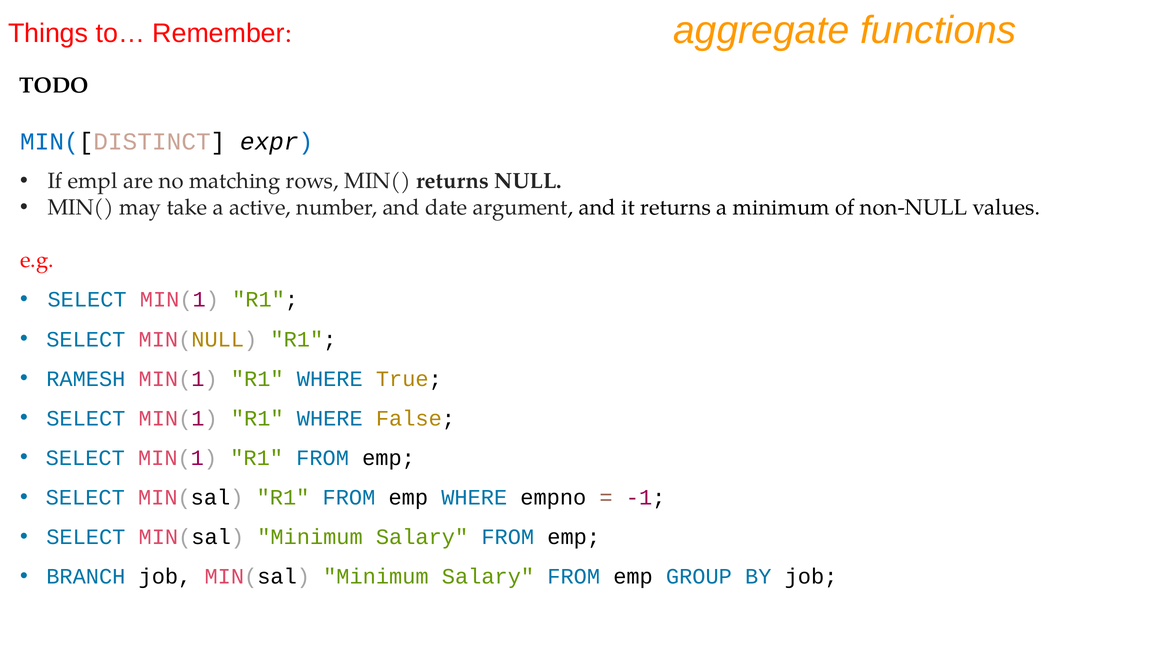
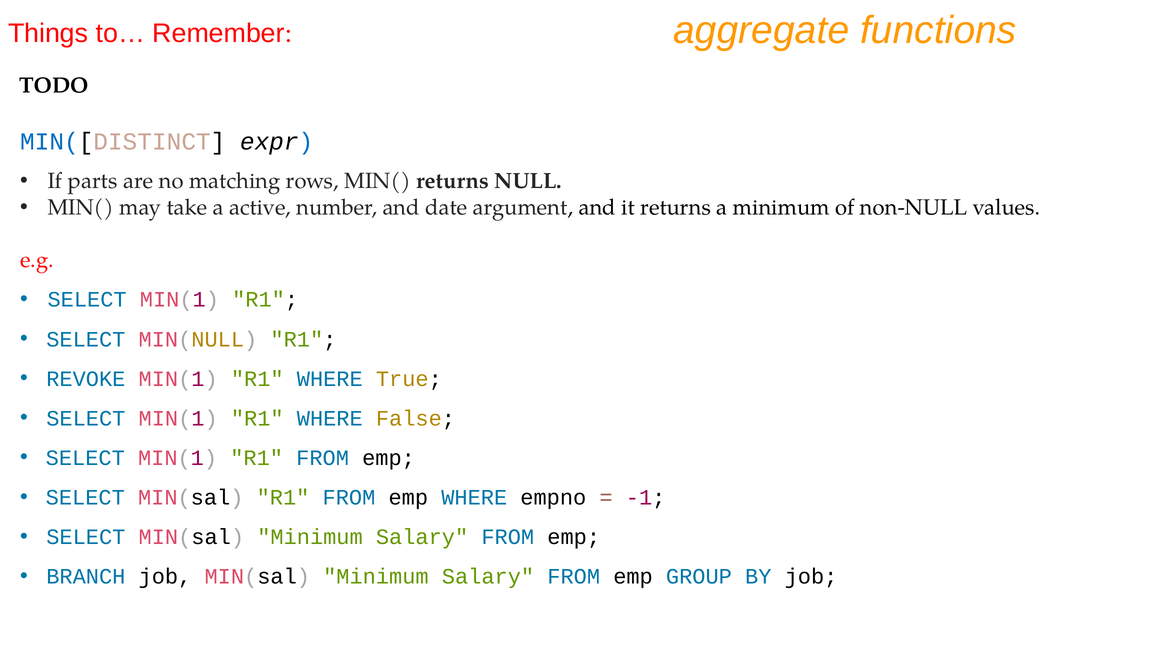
empl: empl -> parts
RAMESH: RAMESH -> REVOKE
